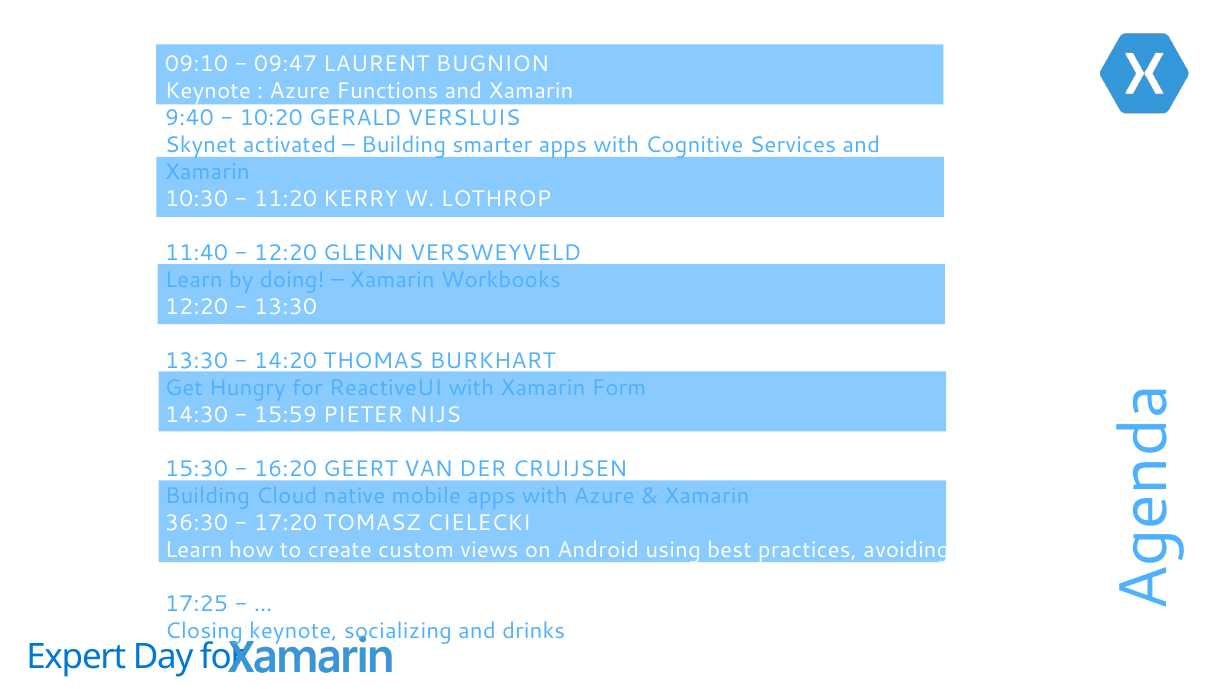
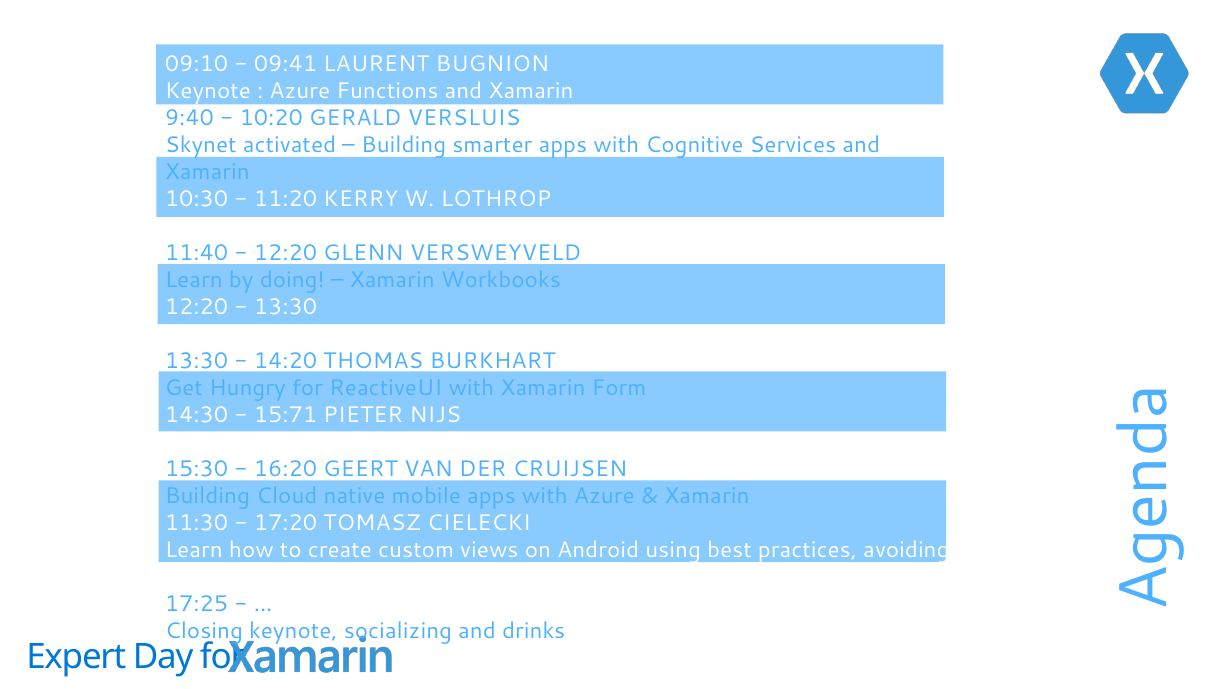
09:47: 09:47 -> 09:41
15:59: 15:59 -> 15:71
36:30: 36:30 -> 11:30
